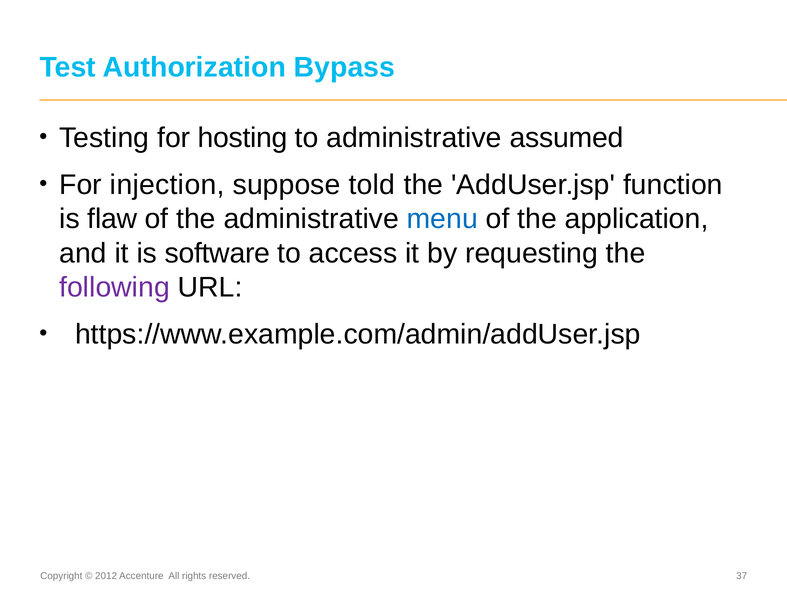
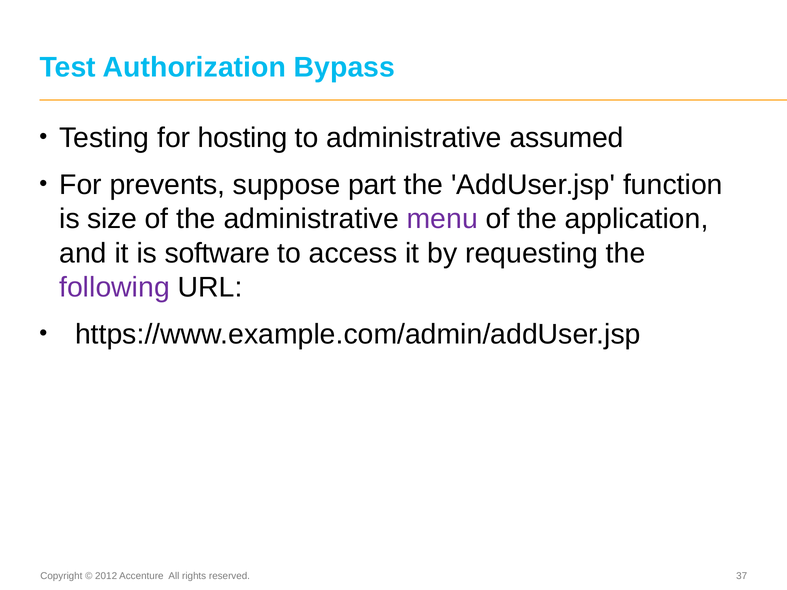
injection: injection -> prevents
told: told -> part
flaw: flaw -> size
menu colour: blue -> purple
